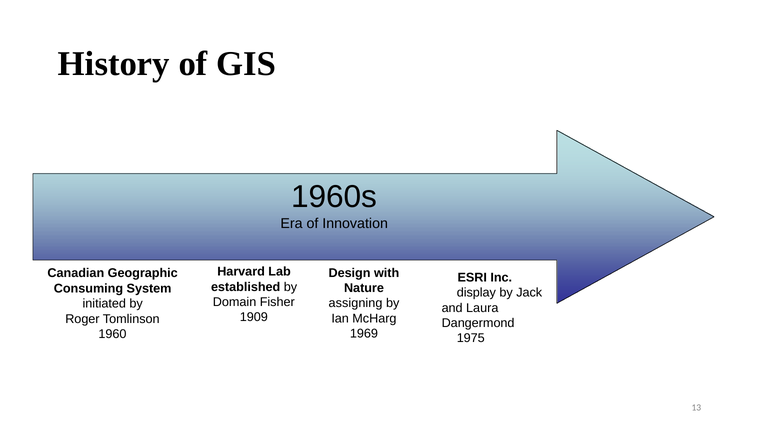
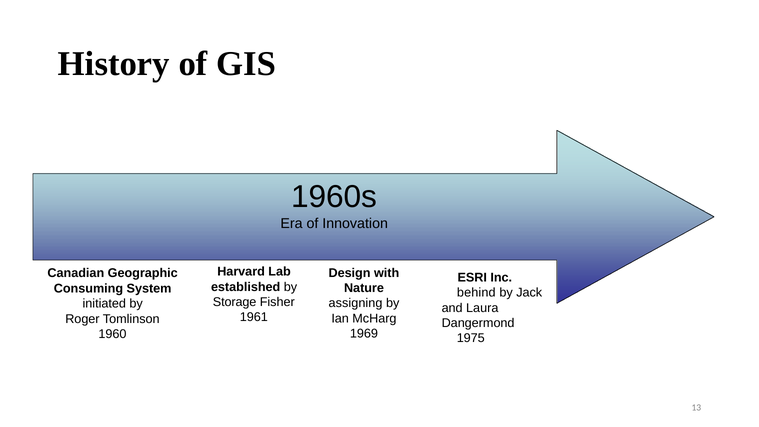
display: display -> behind
Domain: Domain -> Storage
1909: 1909 -> 1961
